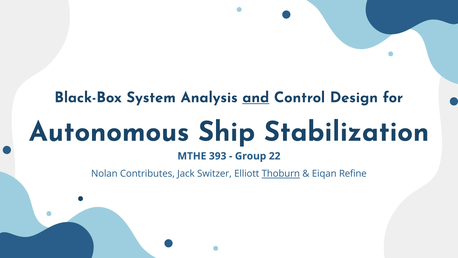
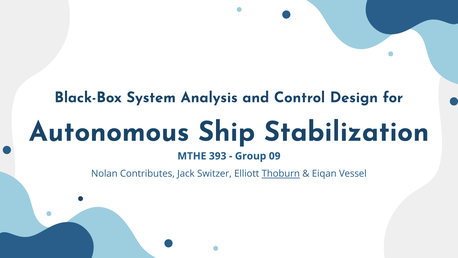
and underline: present -> none
22: 22 -> 09
Refine: Refine -> Vessel
